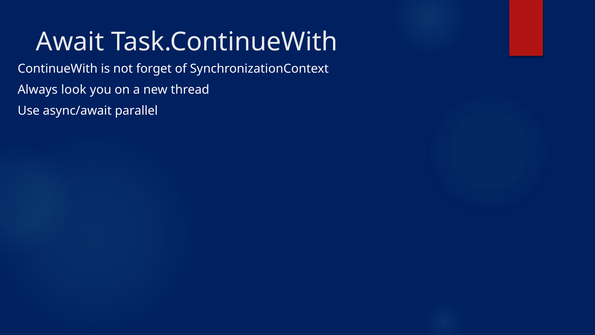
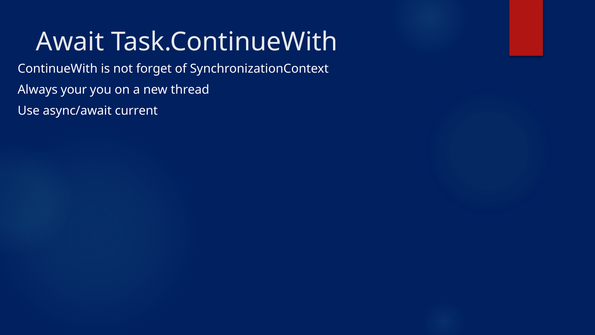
look: look -> your
parallel: parallel -> current
